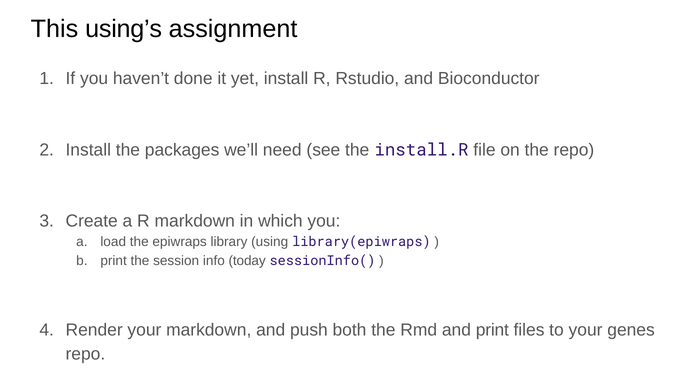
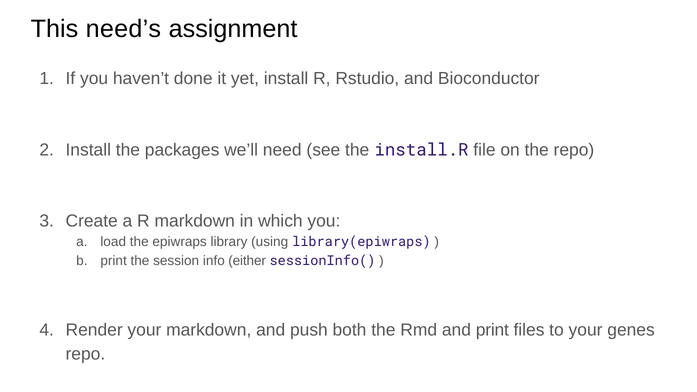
using’s: using’s -> need’s
today: today -> either
